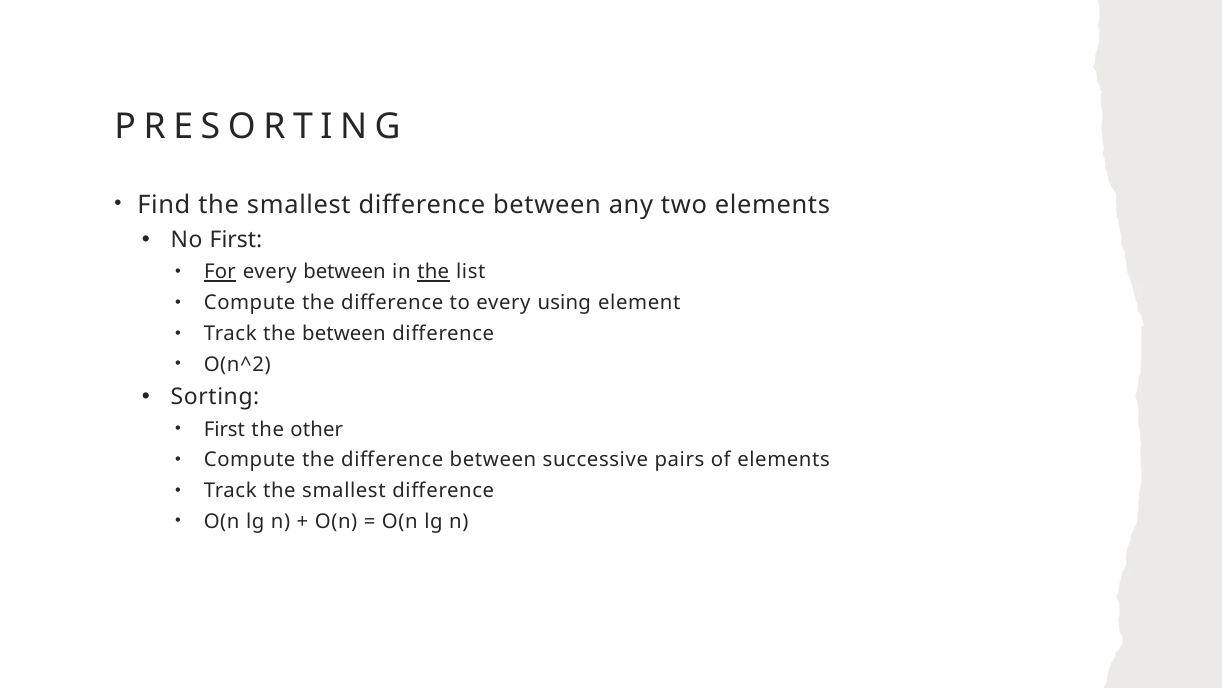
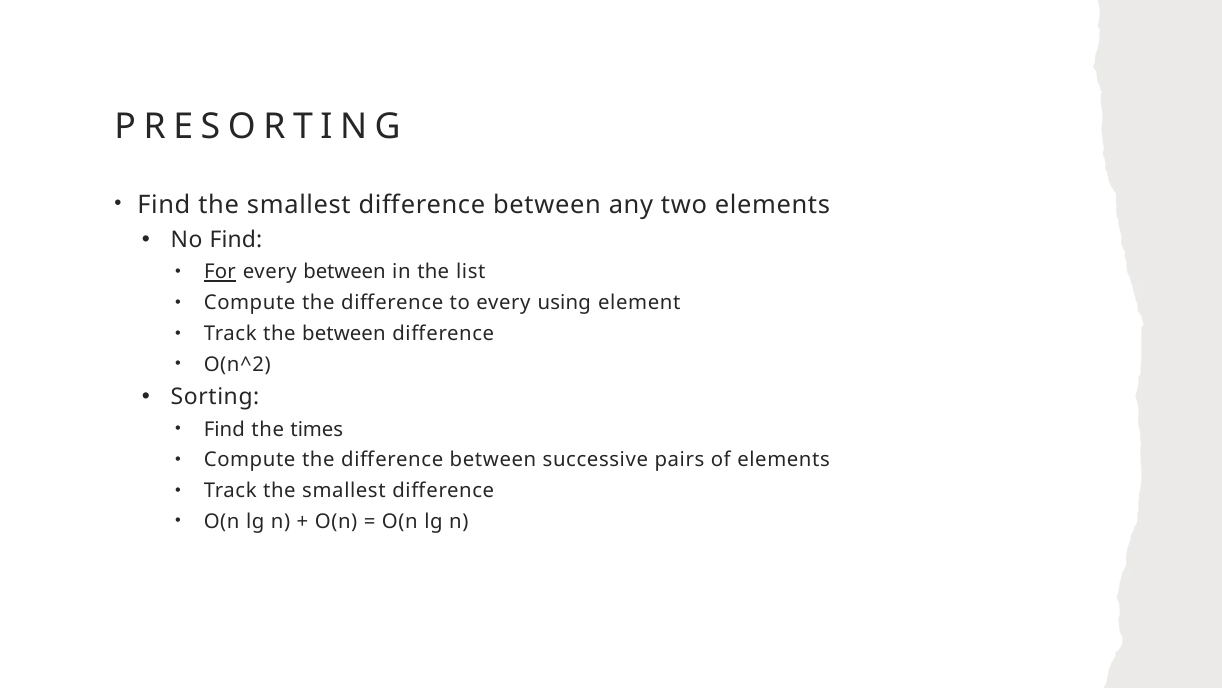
No First: First -> Find
the at (433, 272) underline: present -> none
First at (224, 429): First -> Find
other: other -> times
